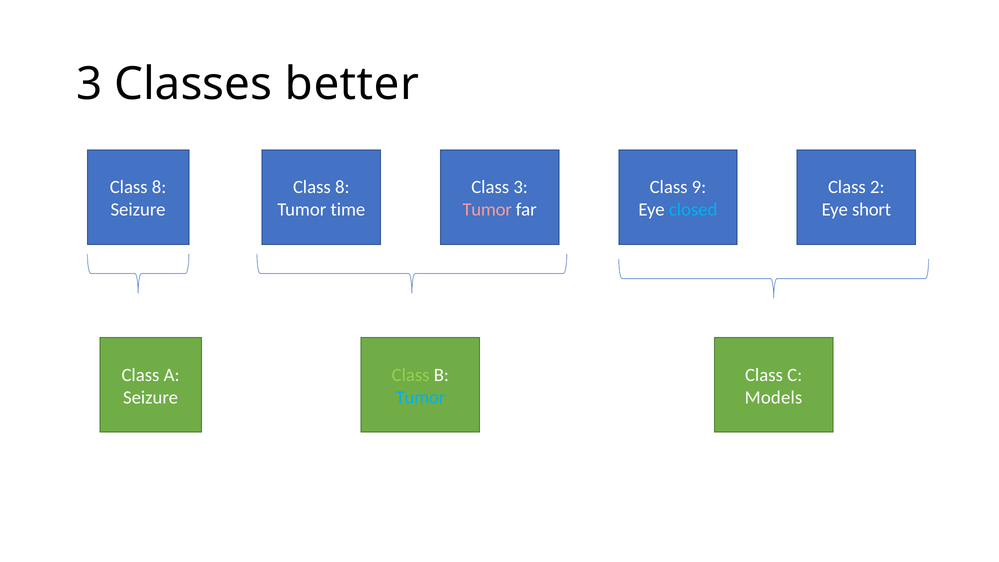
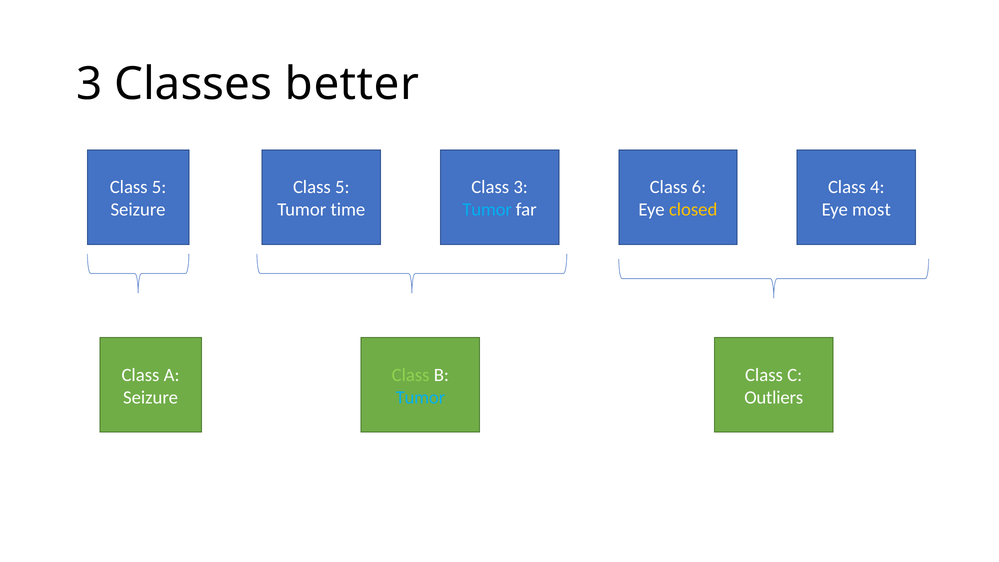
8 at (159, 187): 8 -> 5
8 at (342, 187): 8 -> 5
9: 9 -> 6
2: 2 -> 4
Tumor at (487, 210) colour: pink -> light blue
closed colour: light blue -> yellow
short: short -> most
Models: Models -> Outliers
